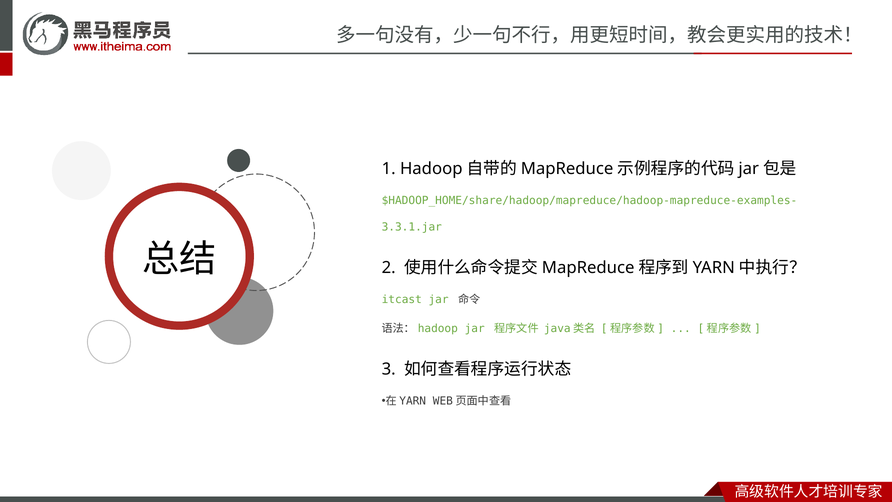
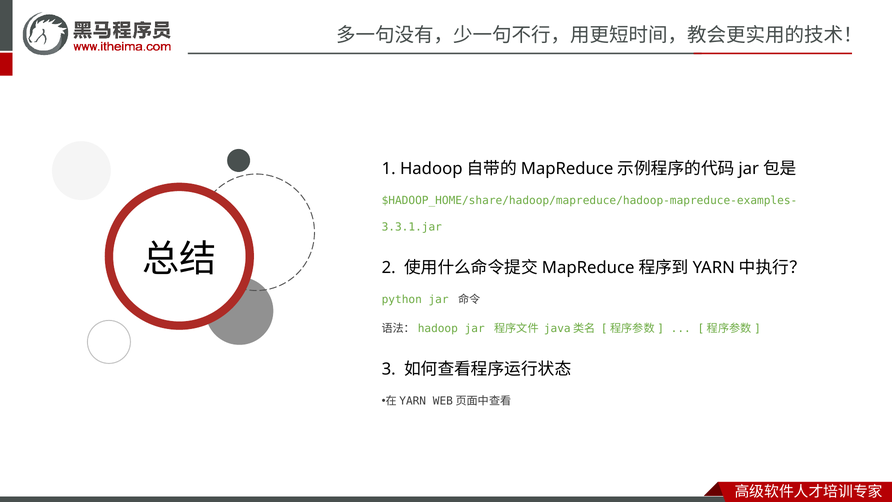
itcast: itcast -> python
